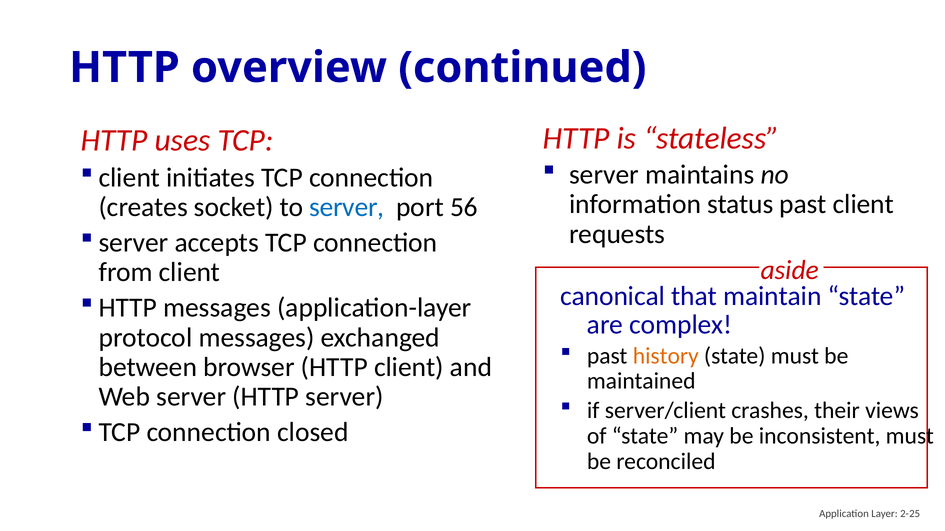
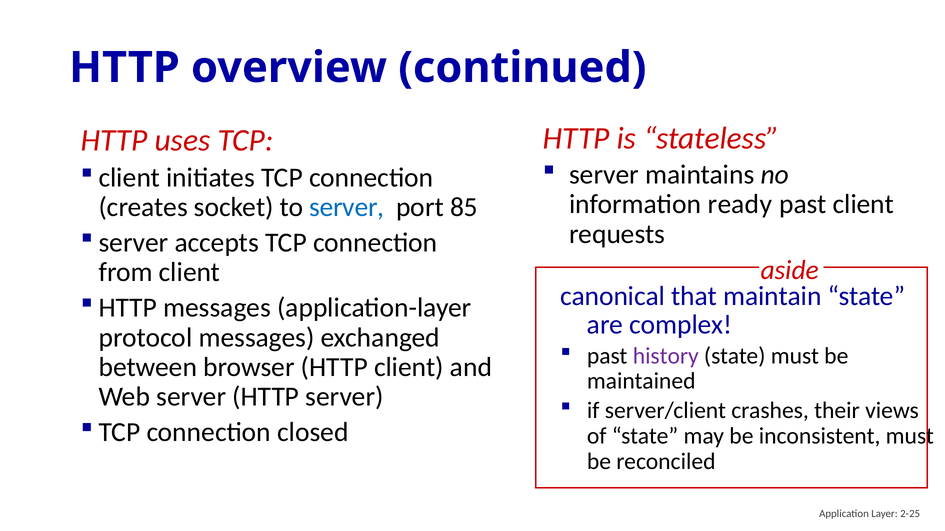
status: status -> ready
56: 56 -> 85
history colour: orange -> purple
